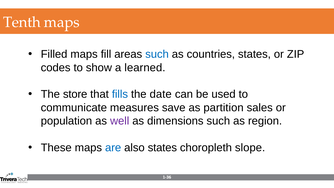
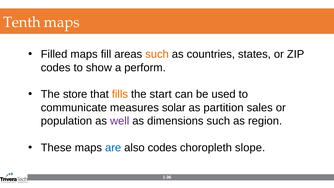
such at (157, 54) colour: blue -> orange
learned: learned -> perform
fills colour: blue -> orange
date: date -> start
save: save -> solar
also states: states -> codes
